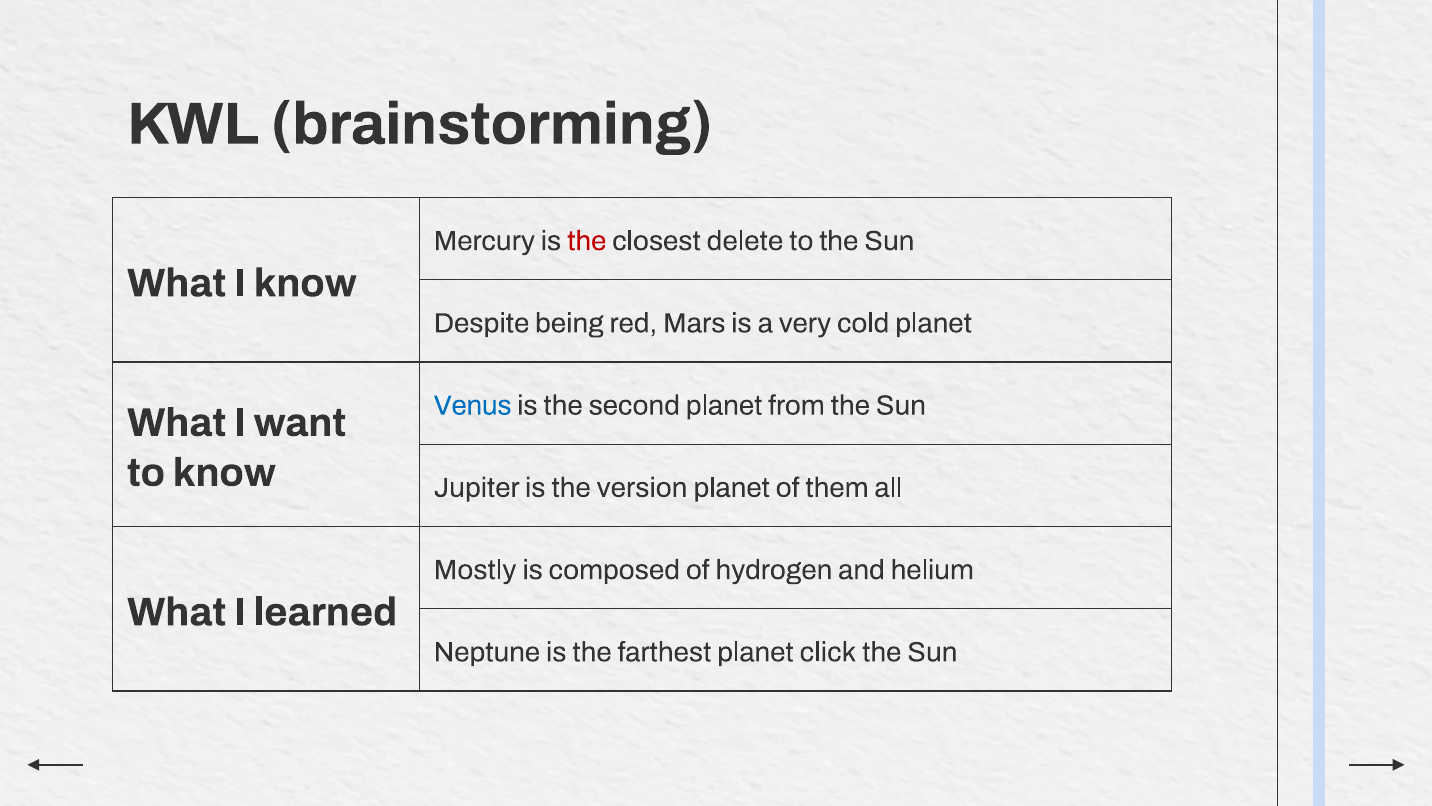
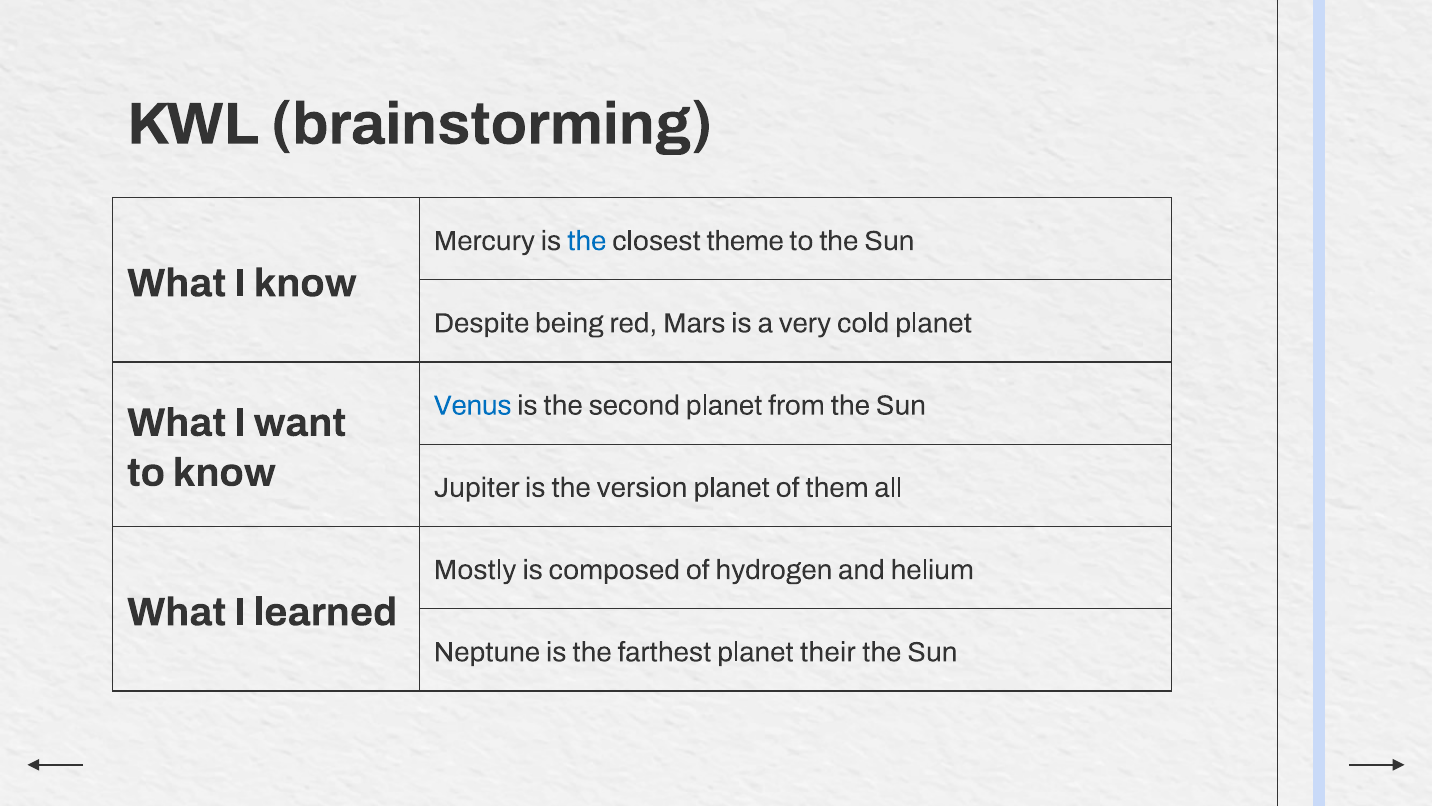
the at (587, 241) colour: red -> blue
delete: delete -> theme
click: click -> their
